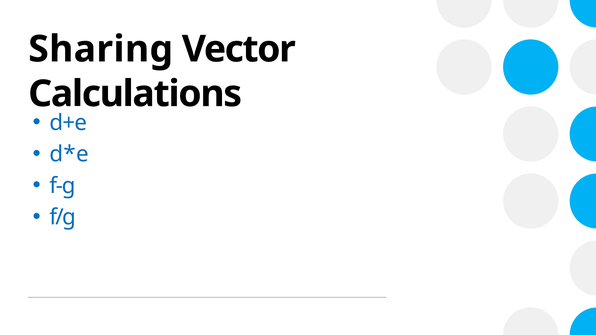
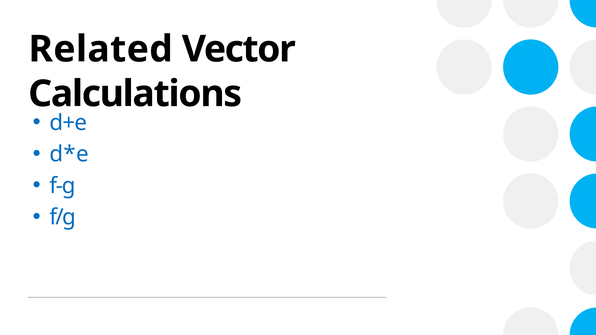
Sharing: Sharing -> Related
